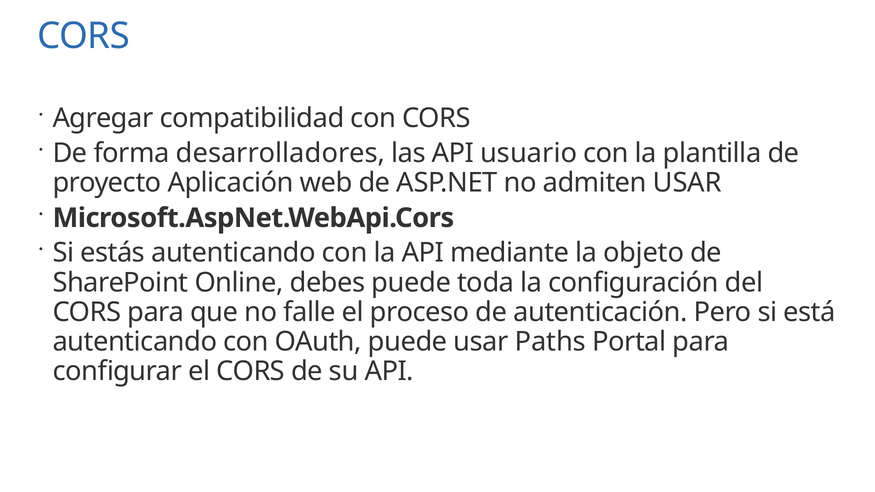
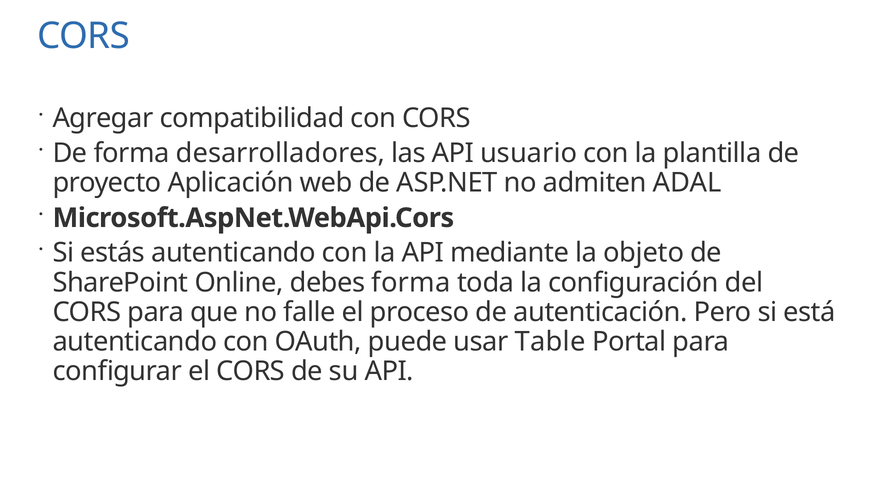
admiten USAR: USAR -> ADAL
debes puede: puede -> forma
Paths: Paths -> Table
